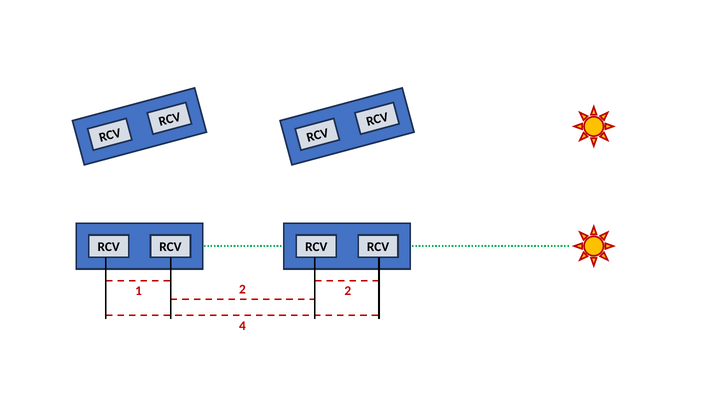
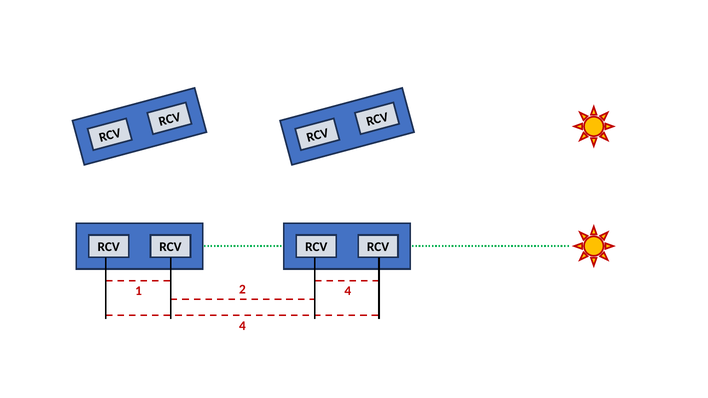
1 2: 2 -> 4
